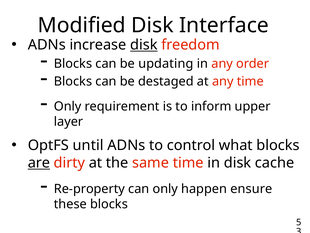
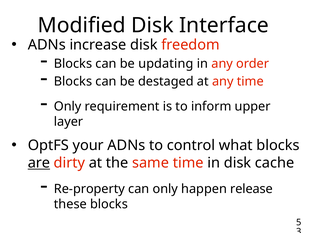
disk at (144, 45) underline: present -> none
until: until -> your
ensure: ensure -> release
